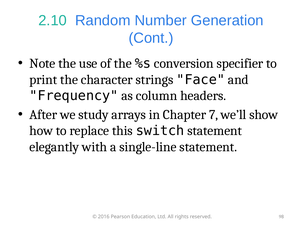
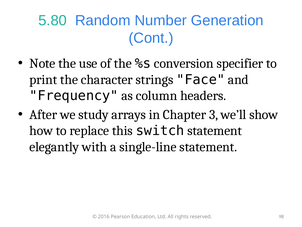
2.10: 2.10 -> 5.80
7: 7 -> 3
